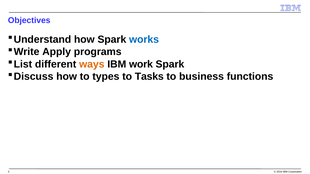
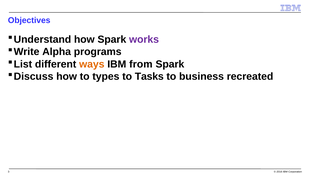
works colour: blue -> purple
Apply: Apply -> Alpha
work: work -> from
functions: functions -> recreated
